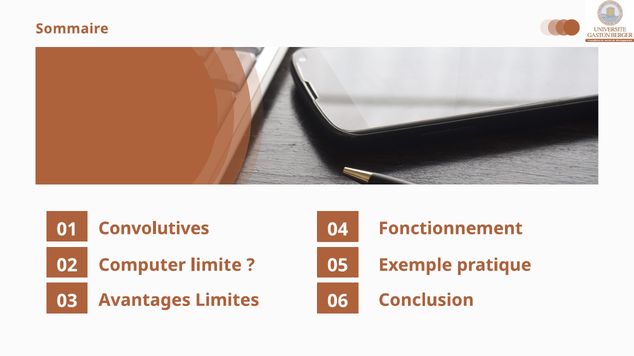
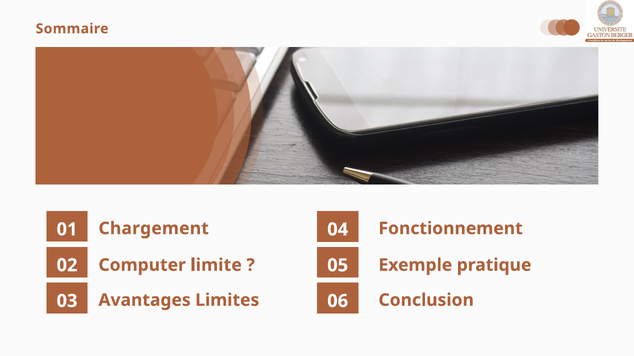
Convolutives: Convolutives -> Chargement
